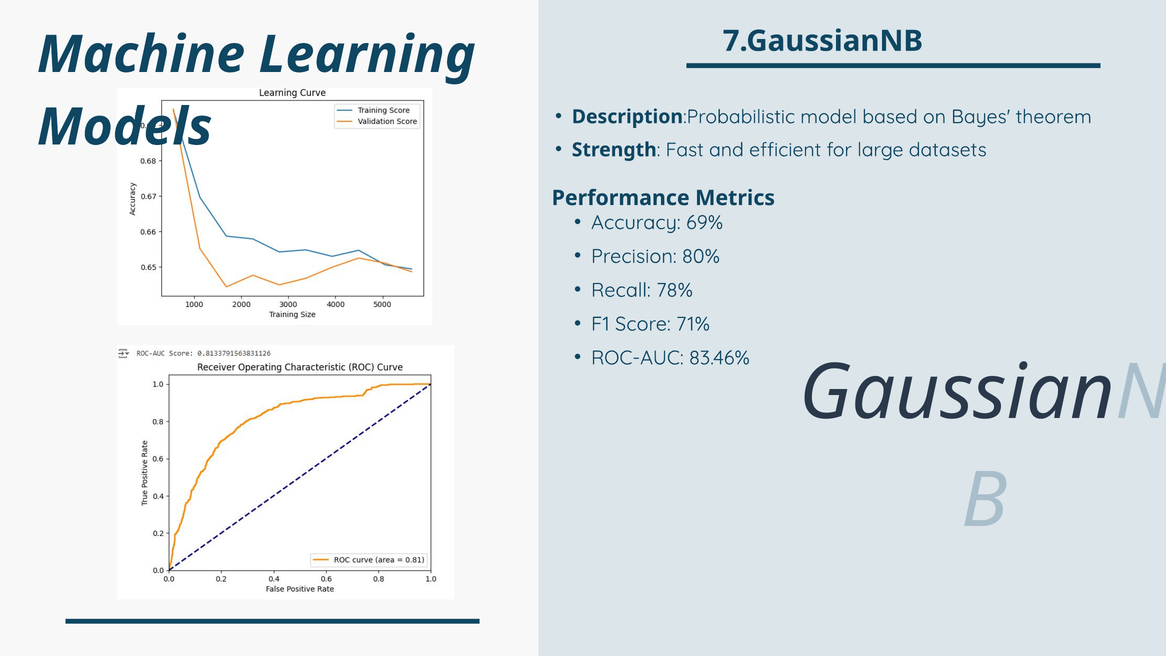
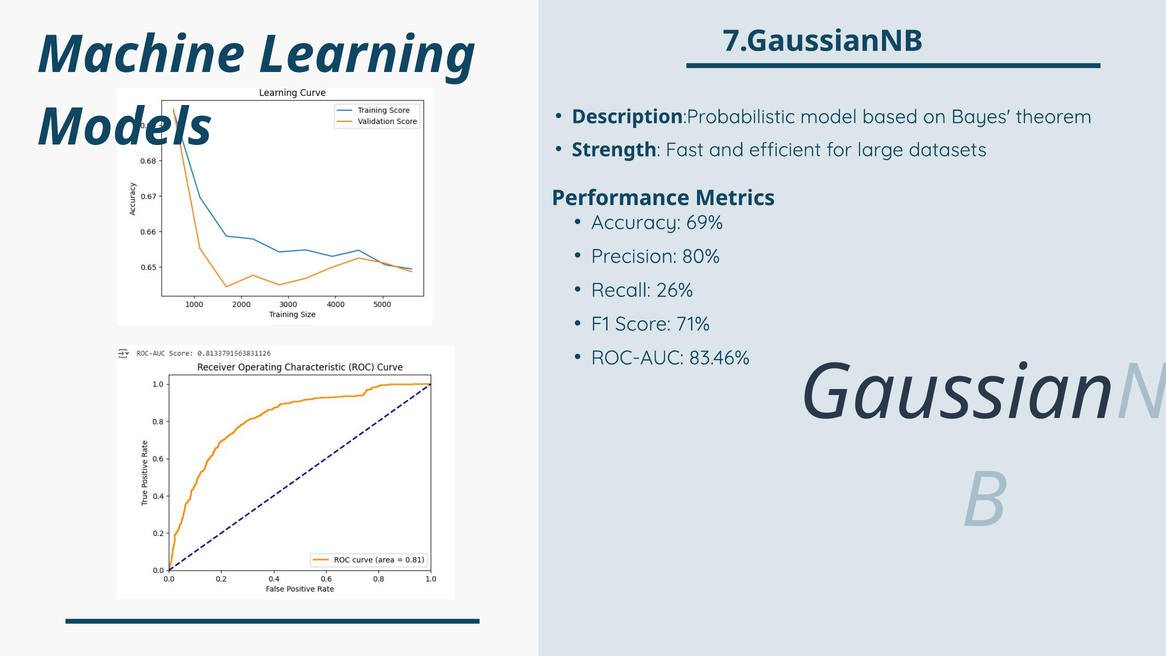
78%: 78% -> 26%
